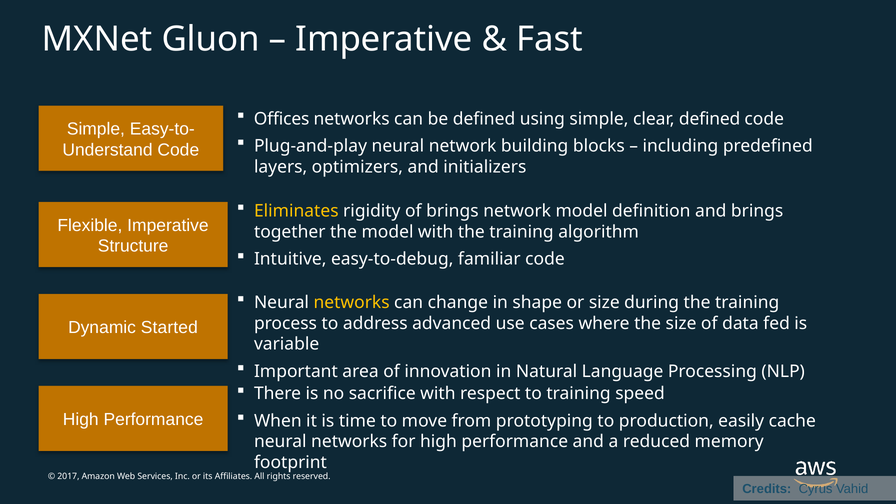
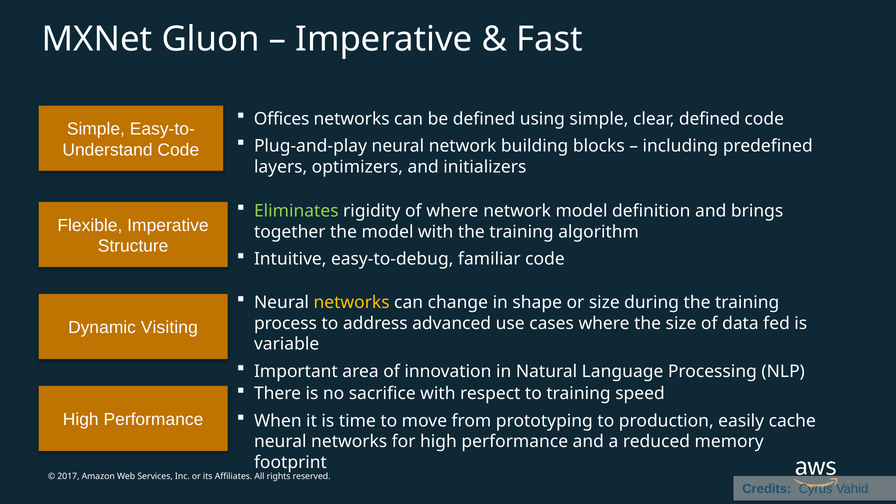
Eliminates colour: yellow -> light green
of brings: brings -> where
Started: Started -> Visiting
